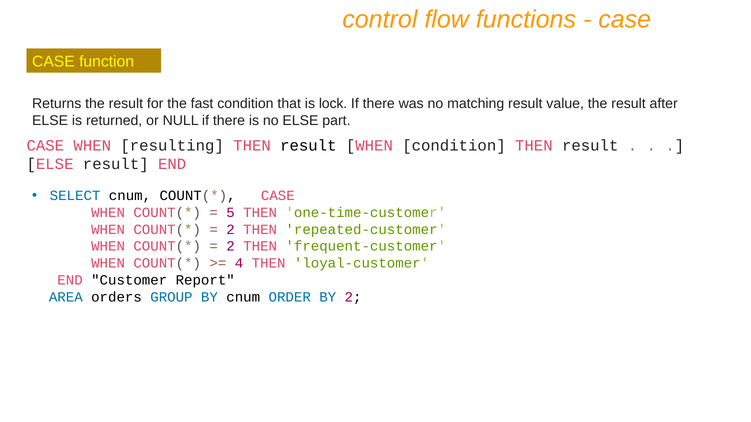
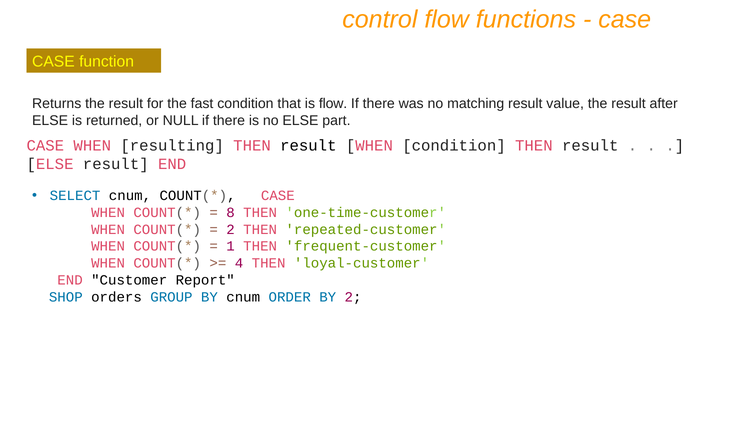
is lock: lock -> flow
5: 5 -> 8
2 at (231, 247): 2 -> 1
AREA: AREA -> SHOP
